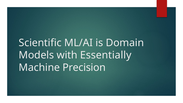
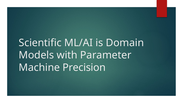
Essentially: Essentially -> Parameter
